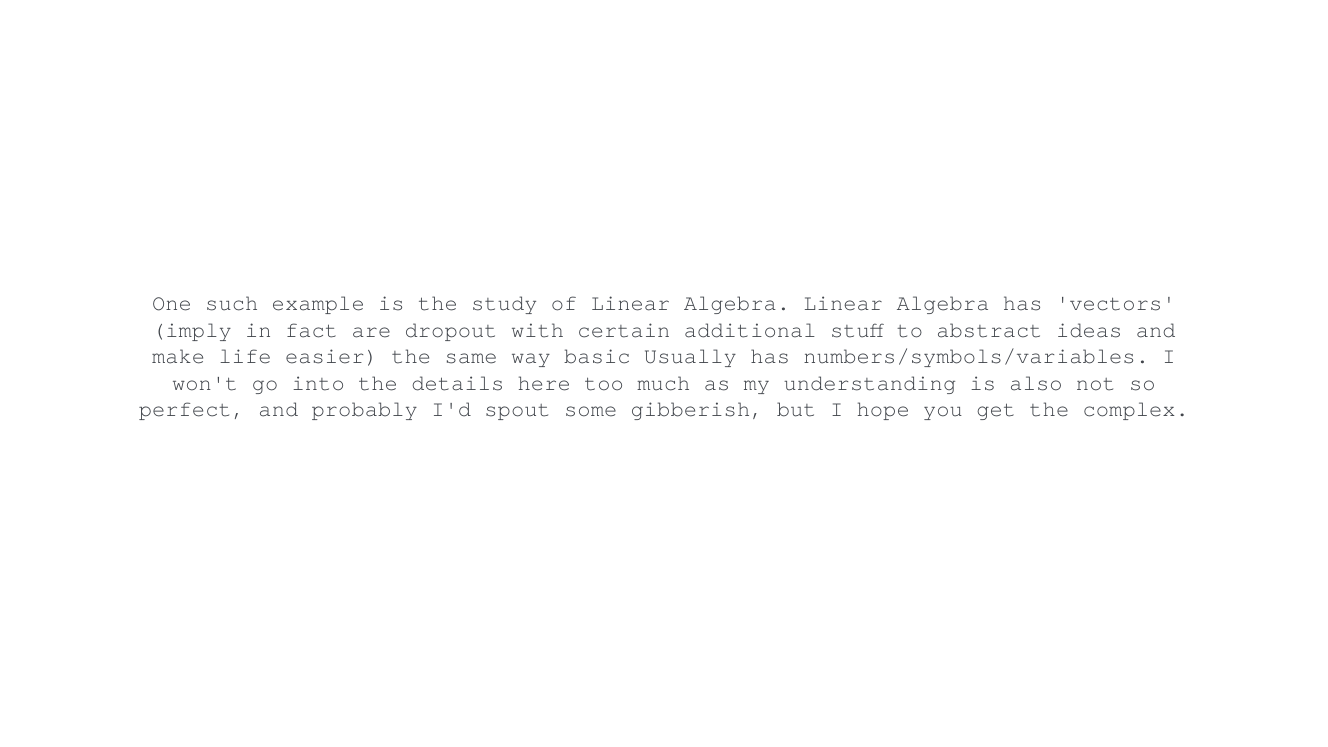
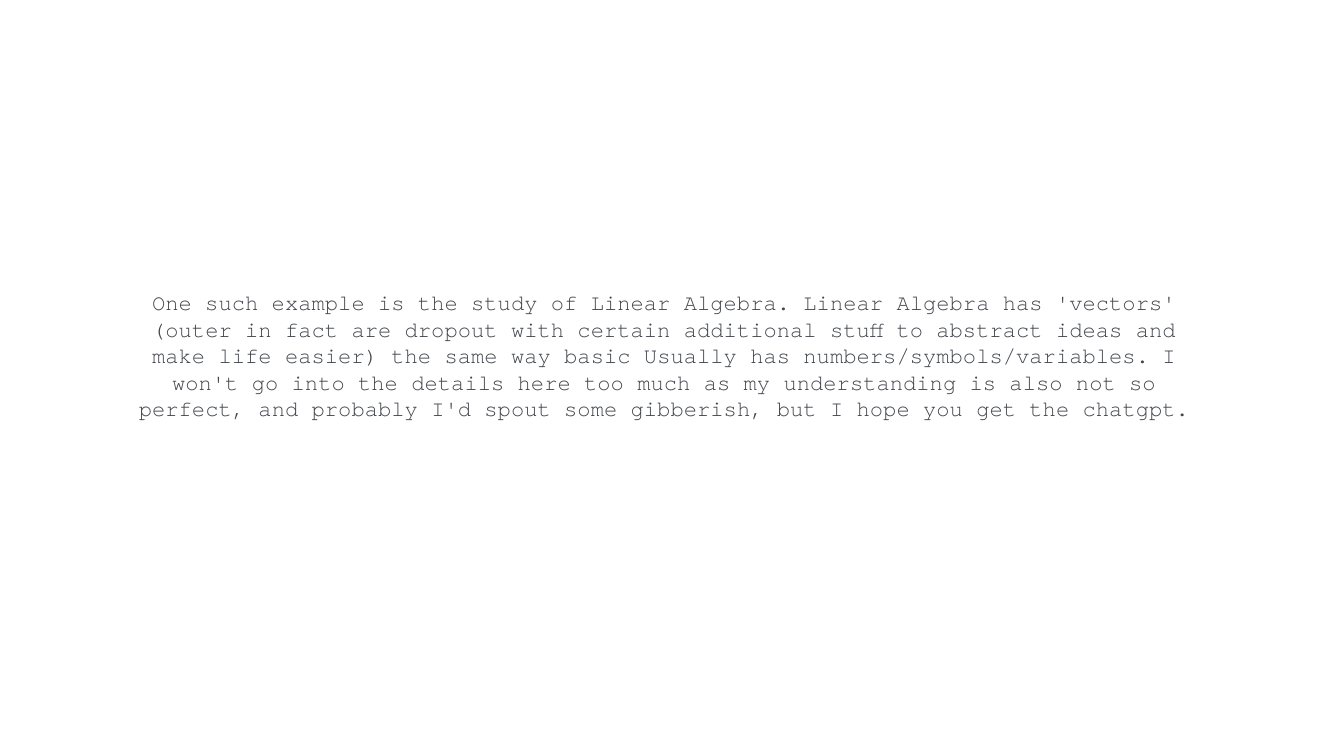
imply: imply -> outer
complex: complex -> chatgpt
